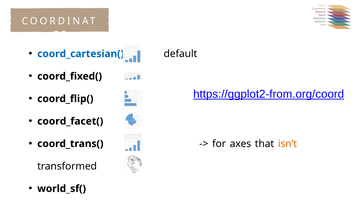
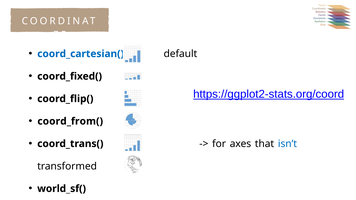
https://ggplot2-from.org/coord: https://ggplot2-from.org/coord -> https://ggplot2-stats.org/coord
coord_facet(: coord_facet( -> coord_from(
isn’t colour: orange -> blue
